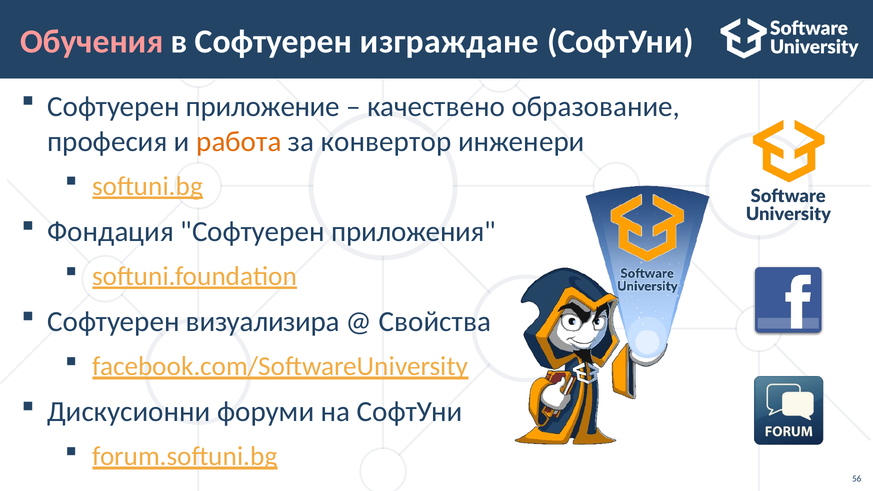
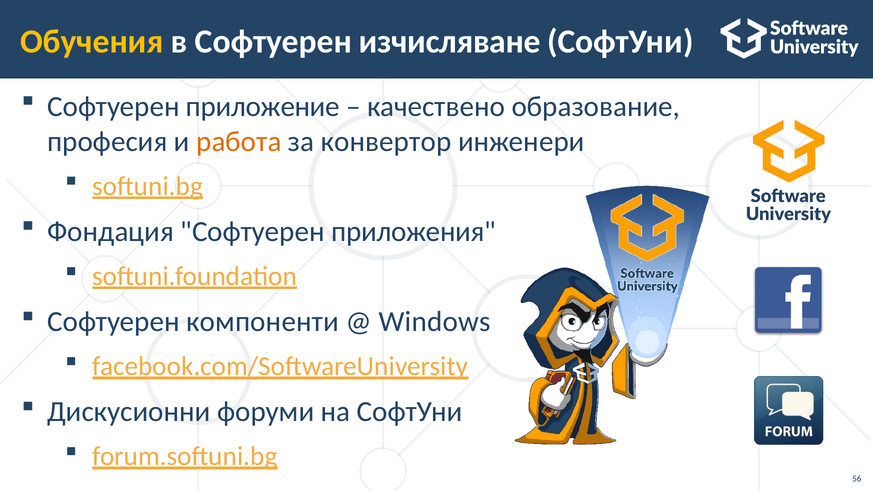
Обучения colour: pink -> yellow
изграждане: изграждане -> изчисляване
визуализира: визуализира -> компоненти
Свойства: Свойства -> Windows
